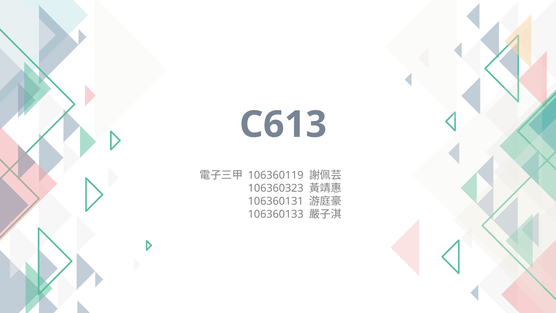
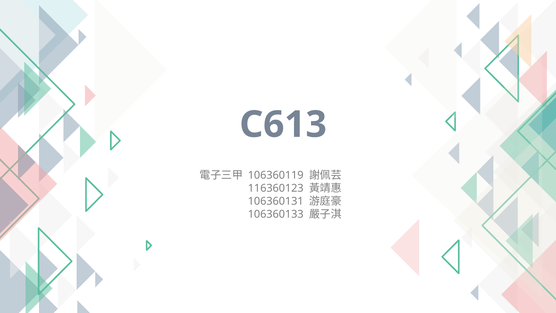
106360323: 106360323 -> 116360123
